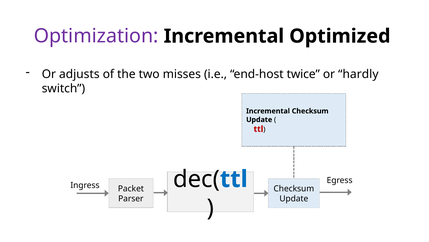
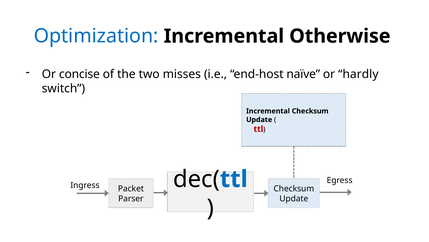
Optimization colour: purple -> blue
Optimized: Optimized -> Otherwise
adjusts: adjusts -> concise
twice: twice -> naïve
